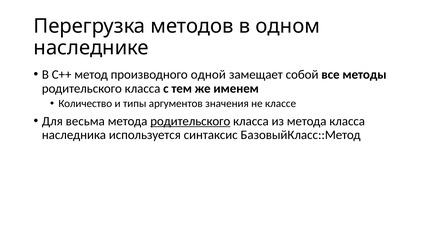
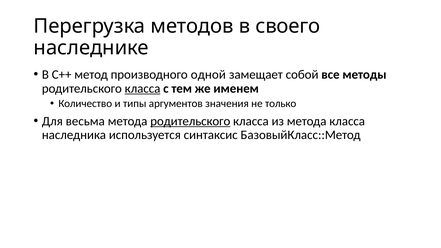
одном: одном -> своего
класса at (143, 88) underline: none -> present
классе: классе -> только
